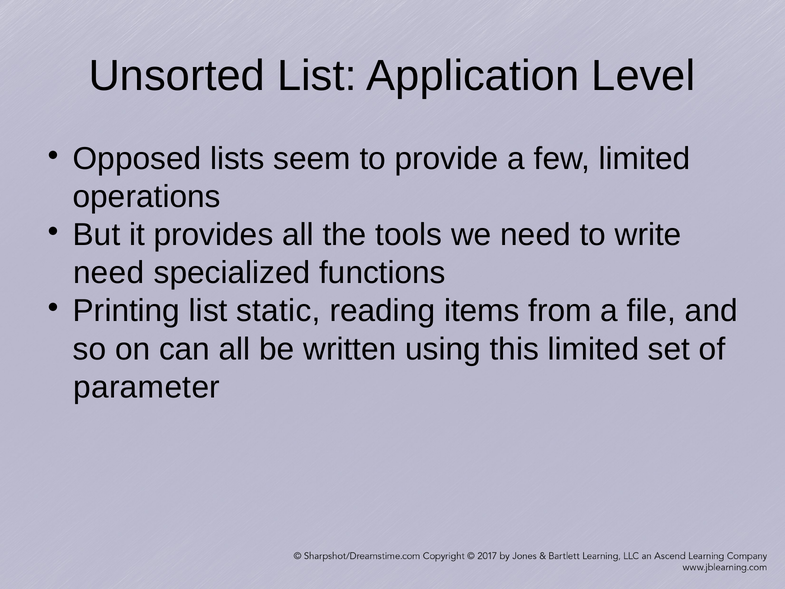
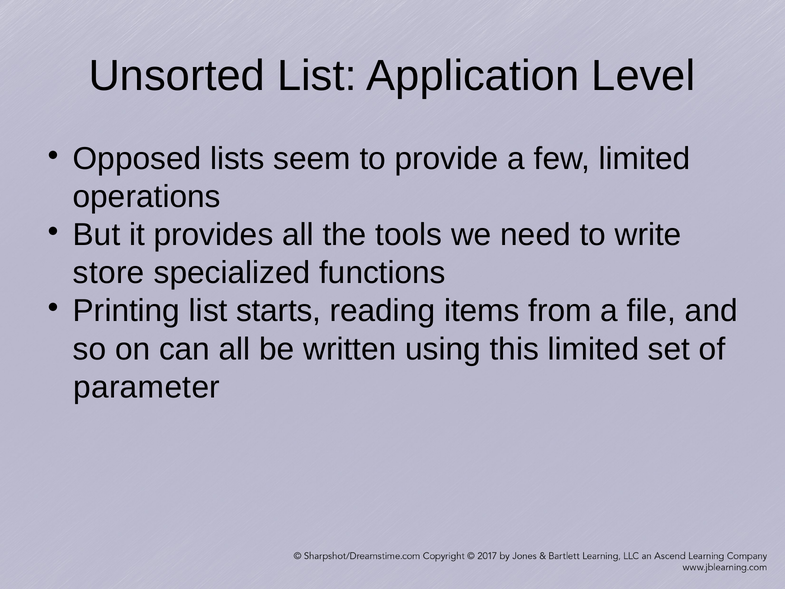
need at (109, 273): need -> store
static: static -> starts
